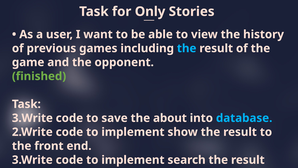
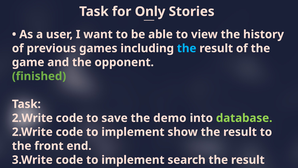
3.Write at (32, 118): 3.Write -> 2.Write
about: about -> demo
database at (244, 118) colour: light blue -> light green
